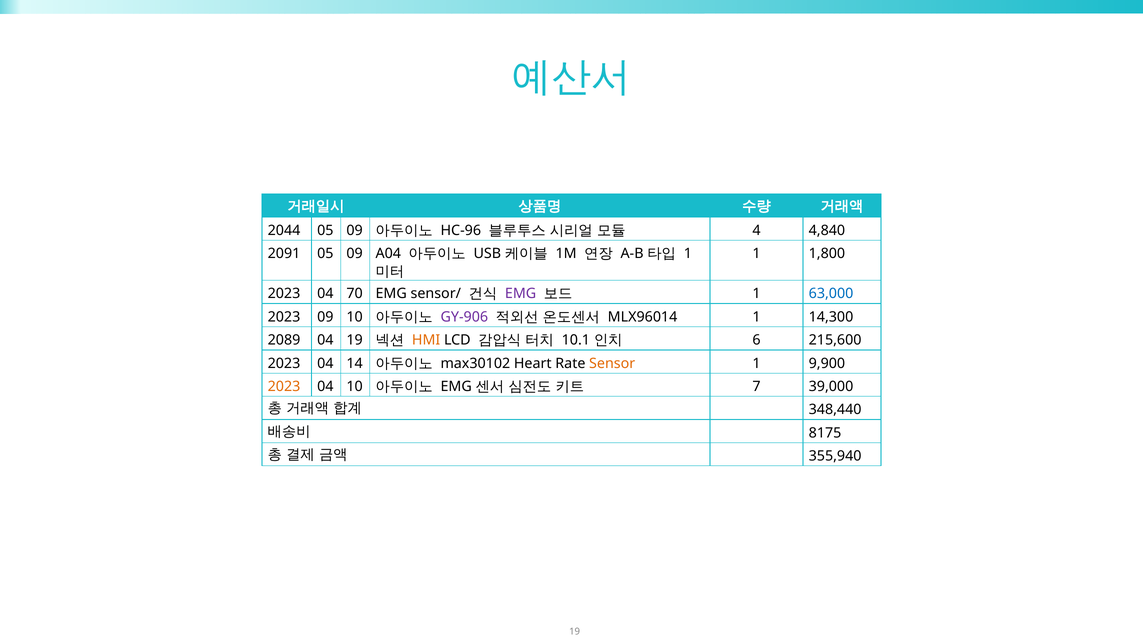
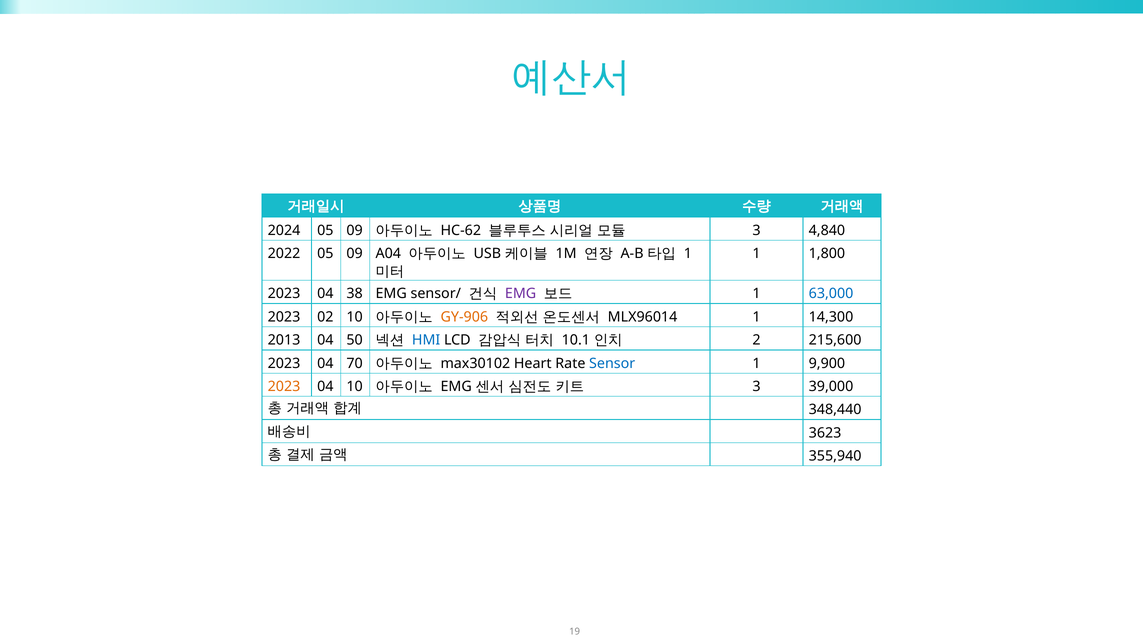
2044: 2044 -> 2024
HC-96: HC-96 -> HC-62
4 at (757, 231): 4 -> 3
2091: 2091 -> 2022
70: 70 -> 38
2023 09: 09 -> 02
GY-906 colour: purple -> orange
2089: 2089 -> 2013
04 19: 19 -> 50
HMI colour: orange -> blue
6: 6 -> 2
14: 14 -> 70
Sensor colour: orange -> blue
7 at (757, 386): 7 -> 3
8175: 8175 -> 3623
